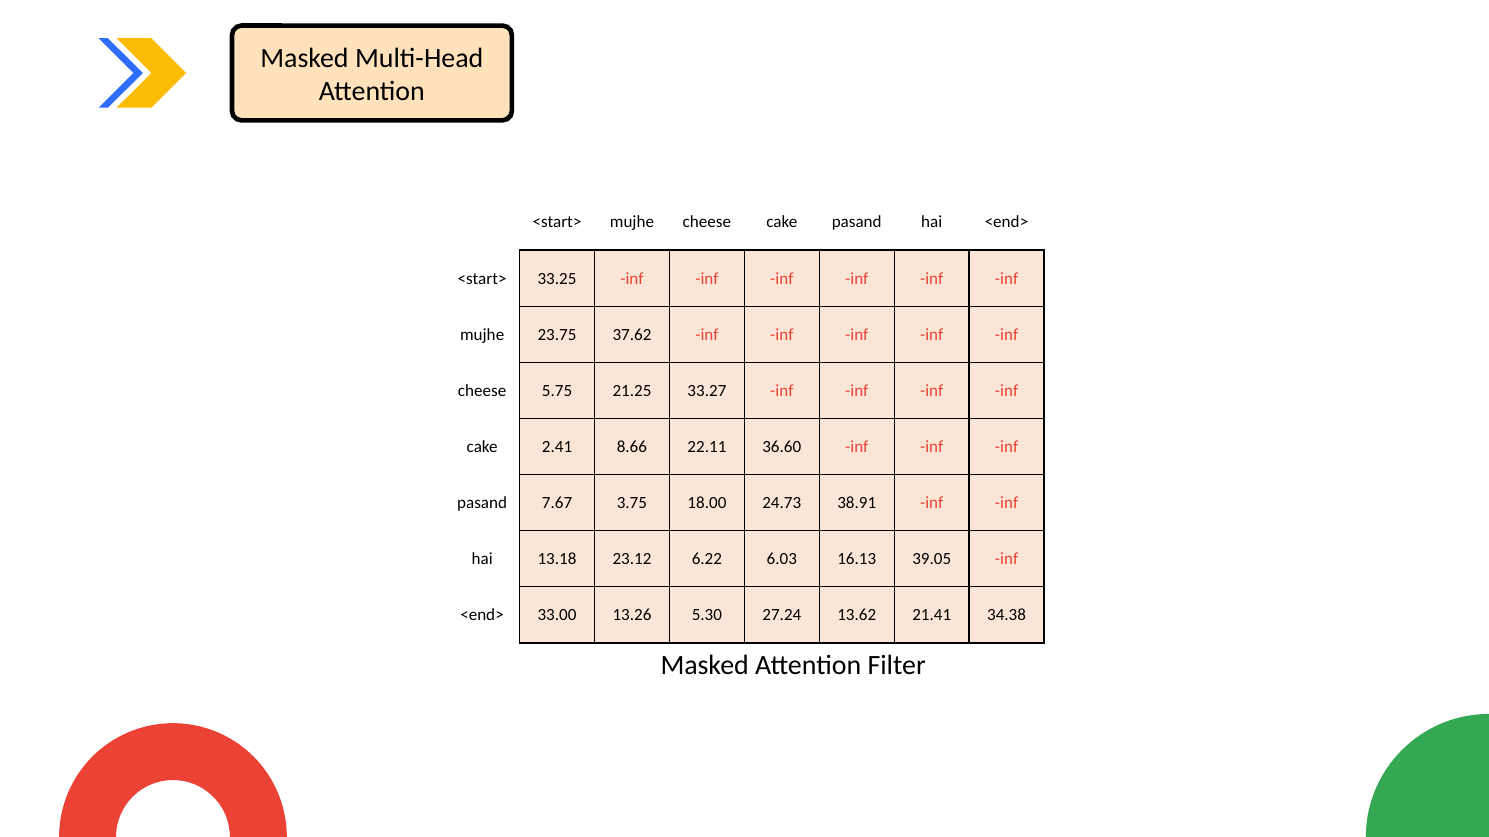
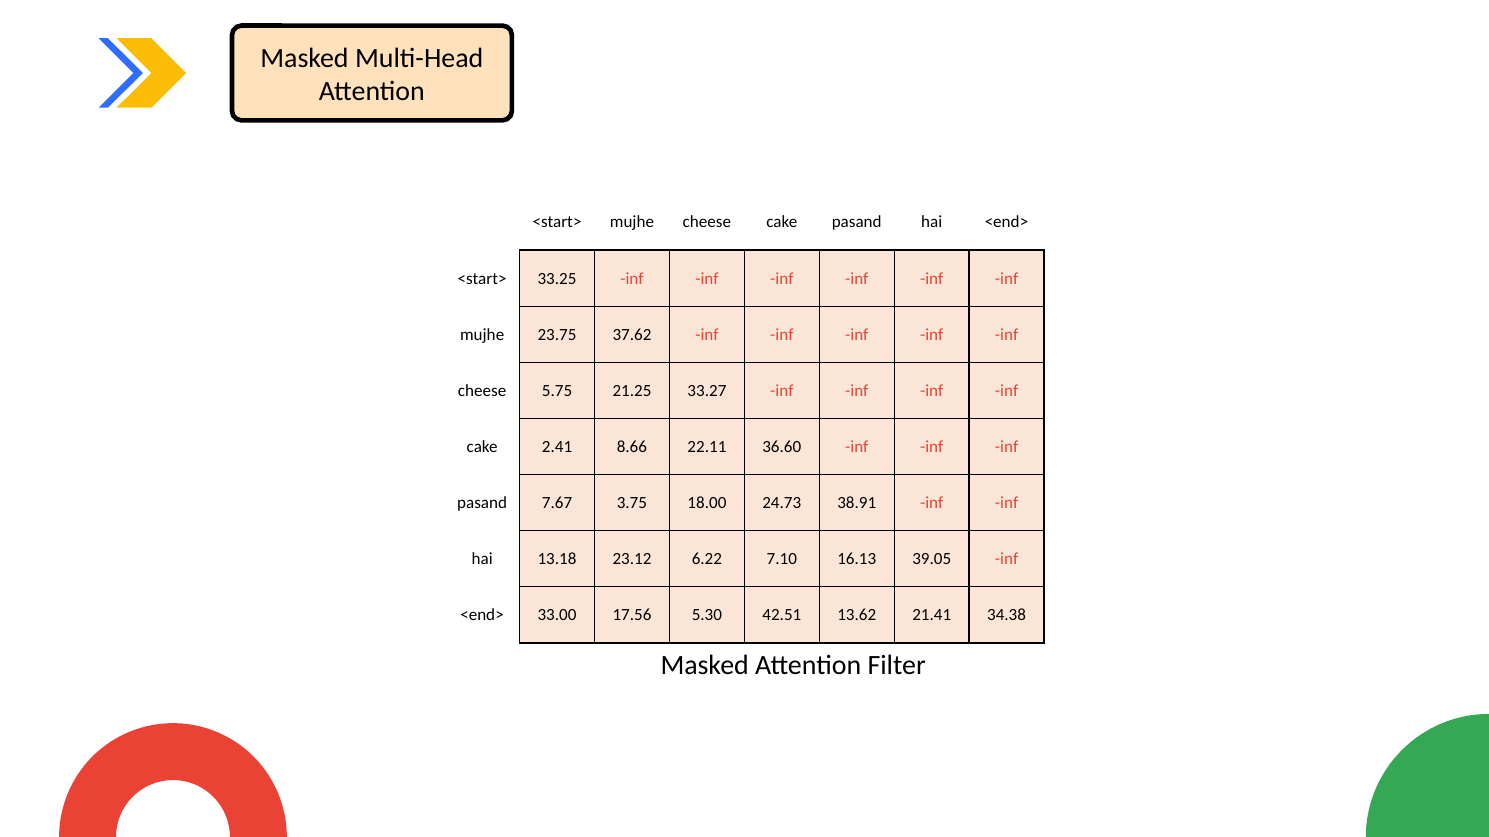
6.03: 6.03 -> 7.10
13.26: 13.26 -> 17.56
27.24: 27.24 -> 42.51
